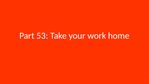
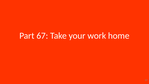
53: 53 -> 67
